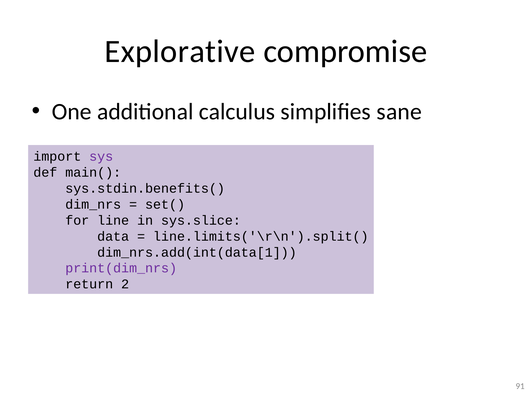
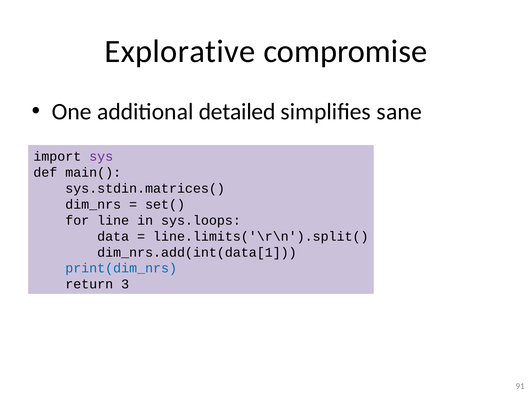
calculus: calculus -> detailed
sys.stdin.benefits(: sys.stdin.benefits( -> sys.stdin.matrices(
sys.slice: sys.slice -> sys.loops
print(dim_nrs colour: purple -> blue
2: 2 -> 3
